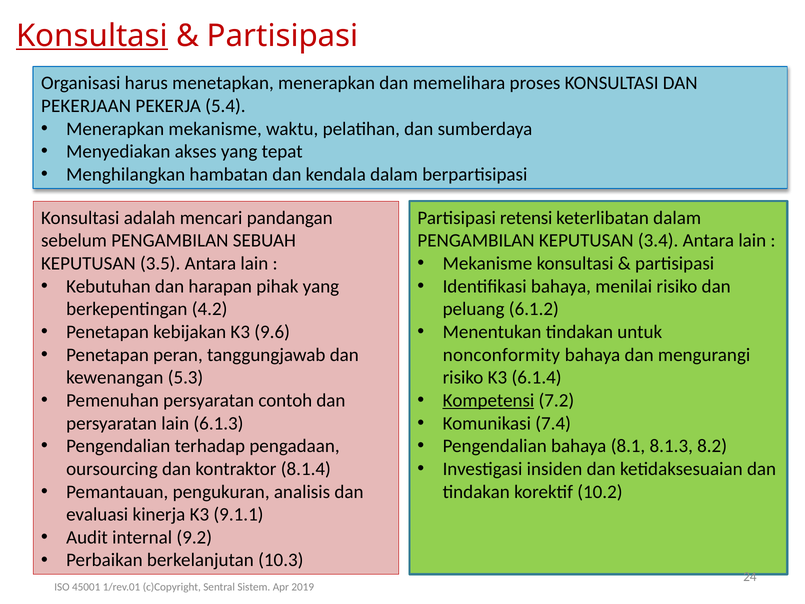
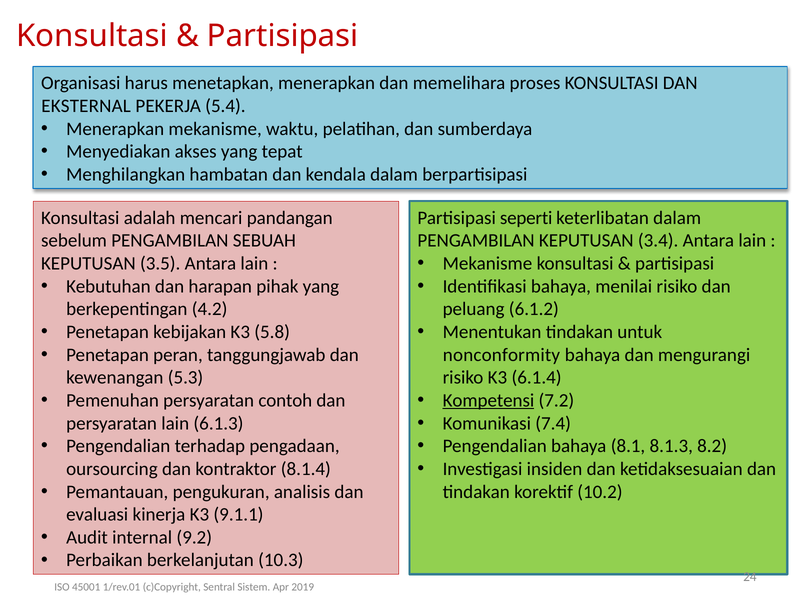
Konsultasi at (92, 36) underline: present -> none
PEKERJAAN: PEKERJAAN -> EKSTERNAL
retensi: retensi -> seperti
9.6: 9.6 -> 5.8
